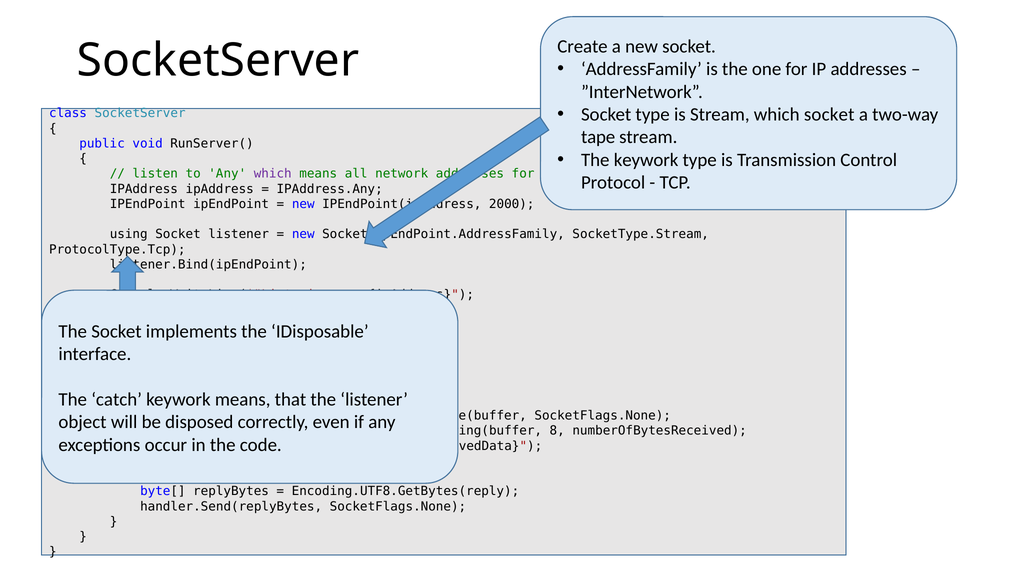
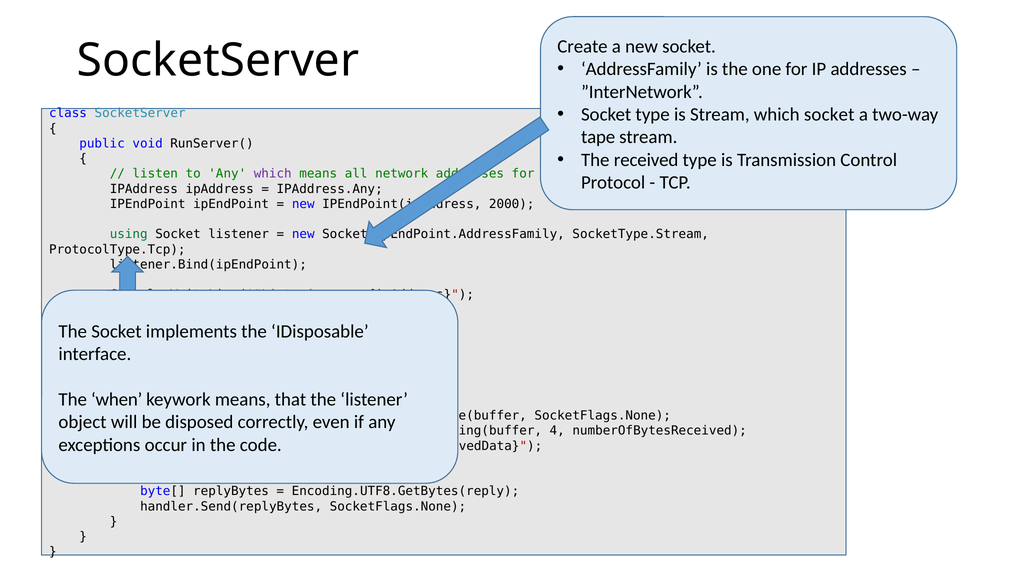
The keywork: keywork -> received
using colour: black -> green
catch: catch -> when
8: 8 -> 4
